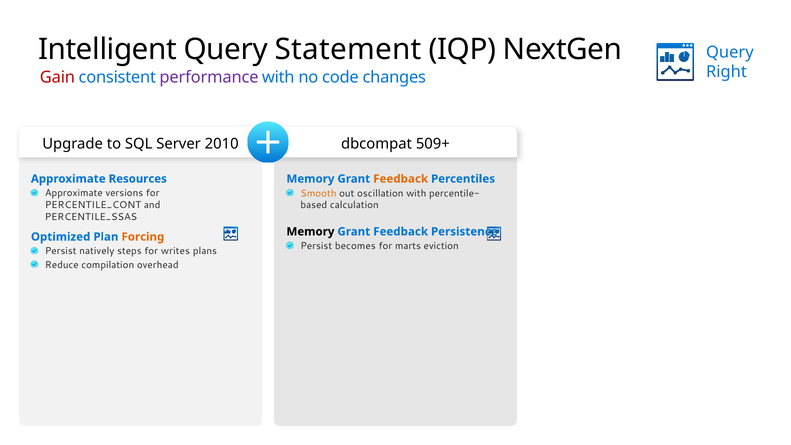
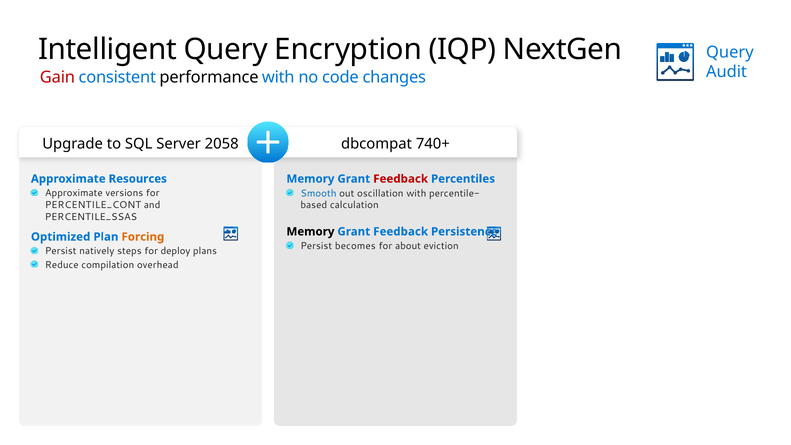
Statement: Statement -> Encryption
Right: Right -> Audit
performance colour: purple -> black
2010: 2010 -> 2058
509+: 509+ -> 740+
Feedback at (401, 179) colour: orange -> red
Smooth colour: orange -> blue
marts: marts -> about
writes: writes -> deploy
